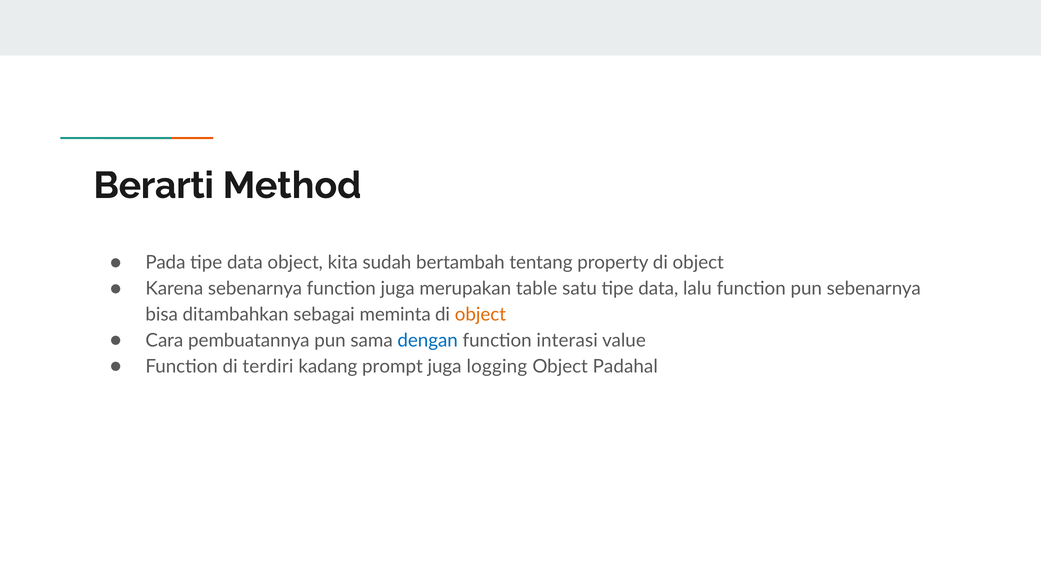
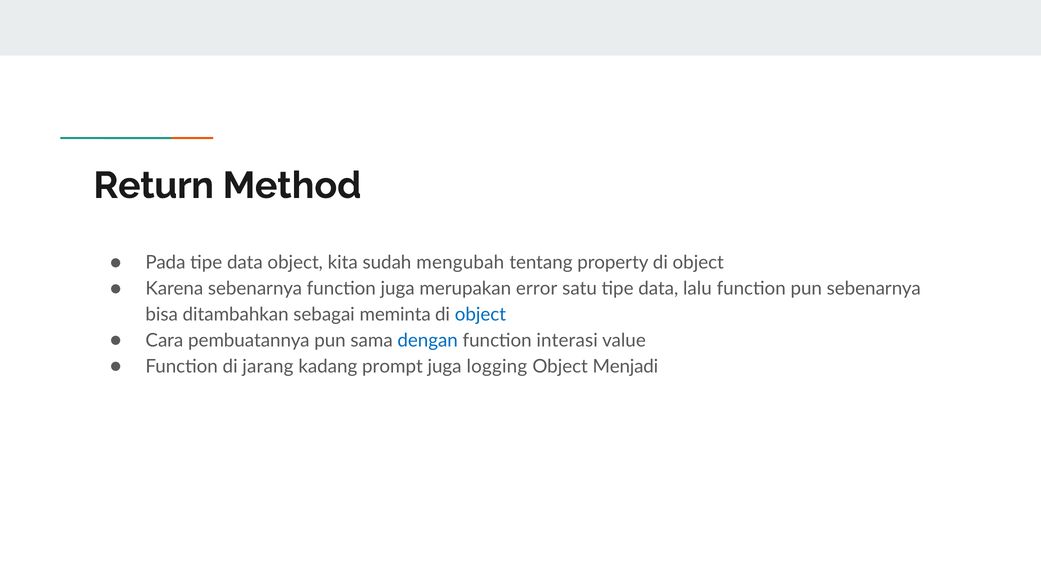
Berarti: Berarti -> Return
bertambah: bertambah -> mengubah
table: table -> error
object at (480, 315) colour: orange -> blue
terdiri: terdiri -> jarang
Padahal: Padahal -> Menjadi
